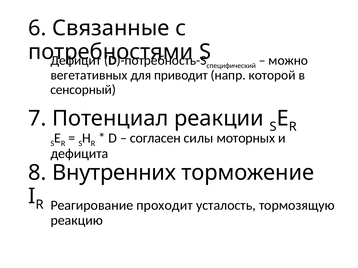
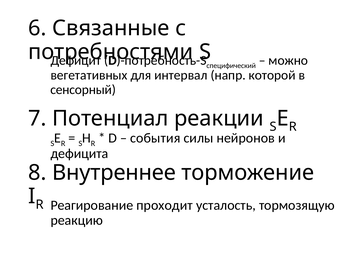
приводит: приводит -> интервал
согласен: согласен -> события
моторных: моторных -> нейронов
Внутренних: Внутренних -> Внутреннее
